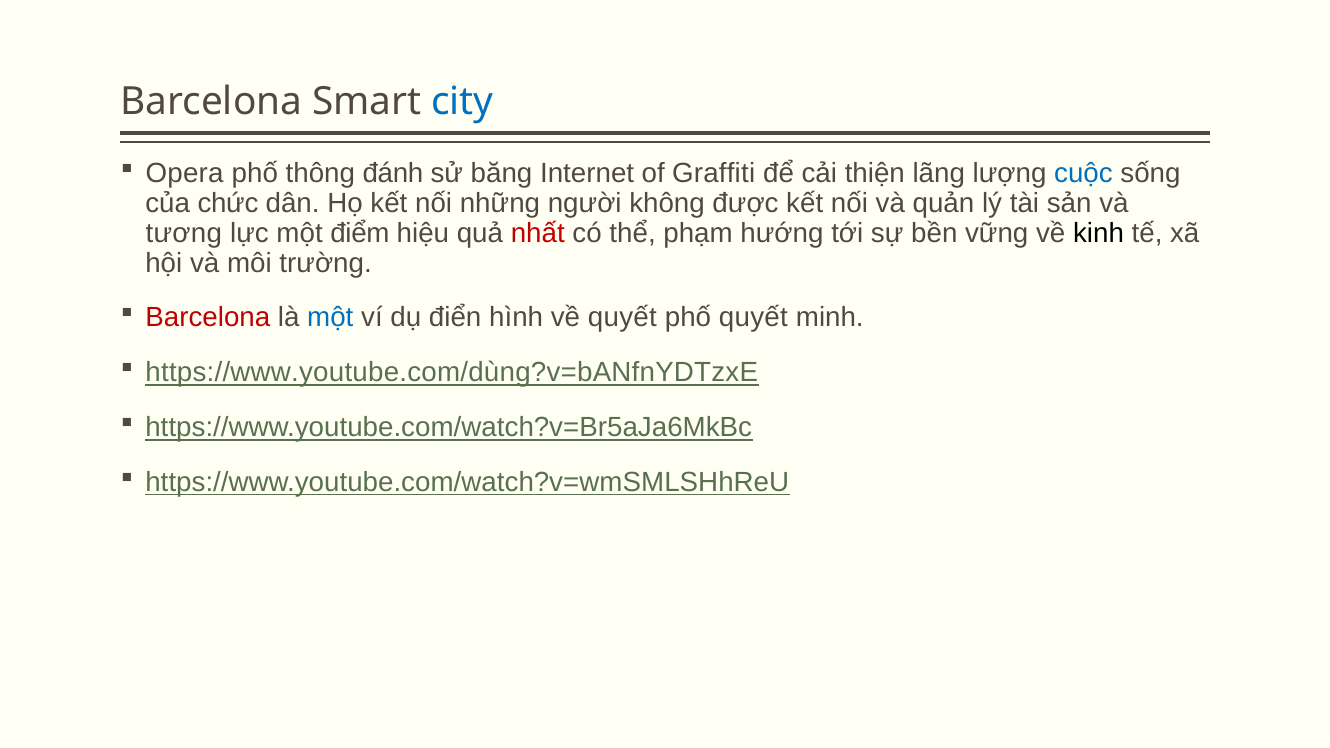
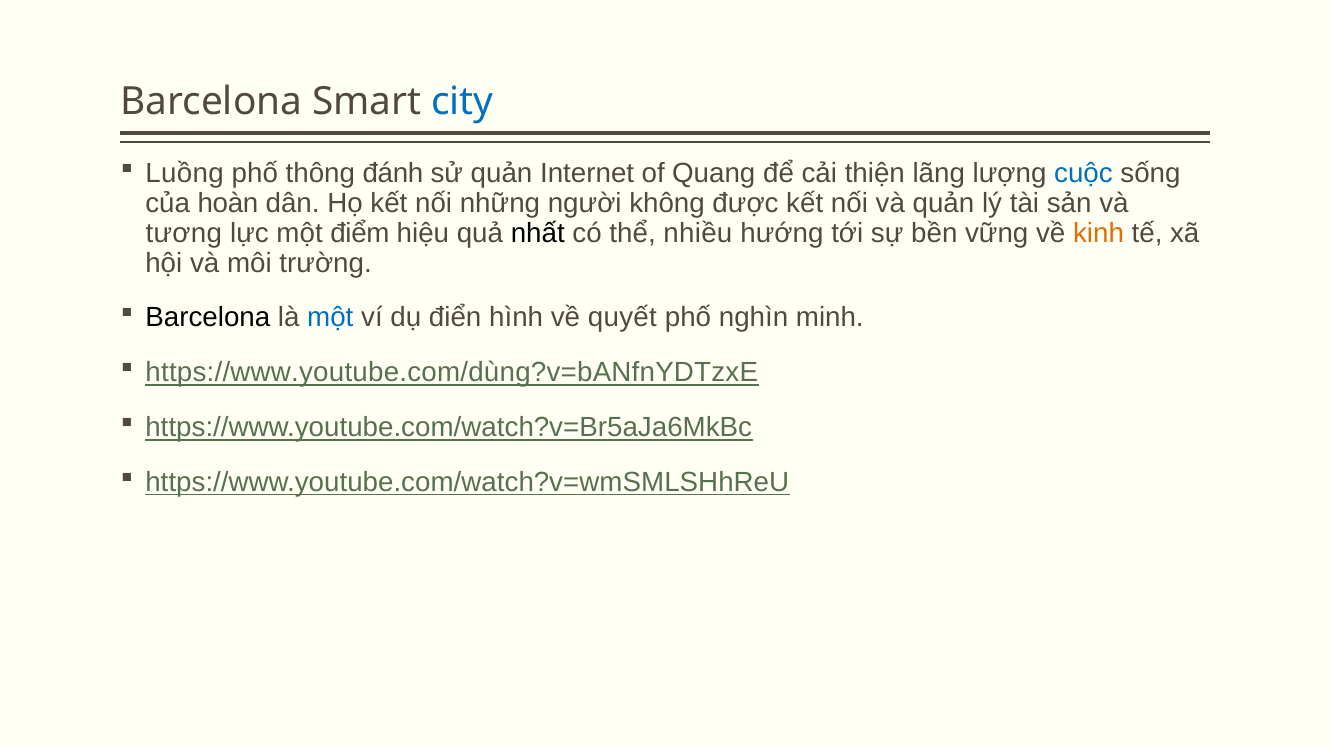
Opera: Opera -> Luồng
sử băng: băng -> quản
Graffiti: Graffiti -> Quang
chức: chức -> hoàn
nhất colour: red -> black
phạm: phạm -> nhiều
kinh colour: black -> orange
Barcelona at (208, 318) colour: red -> black
phố quyết: quyết -> nghìn
